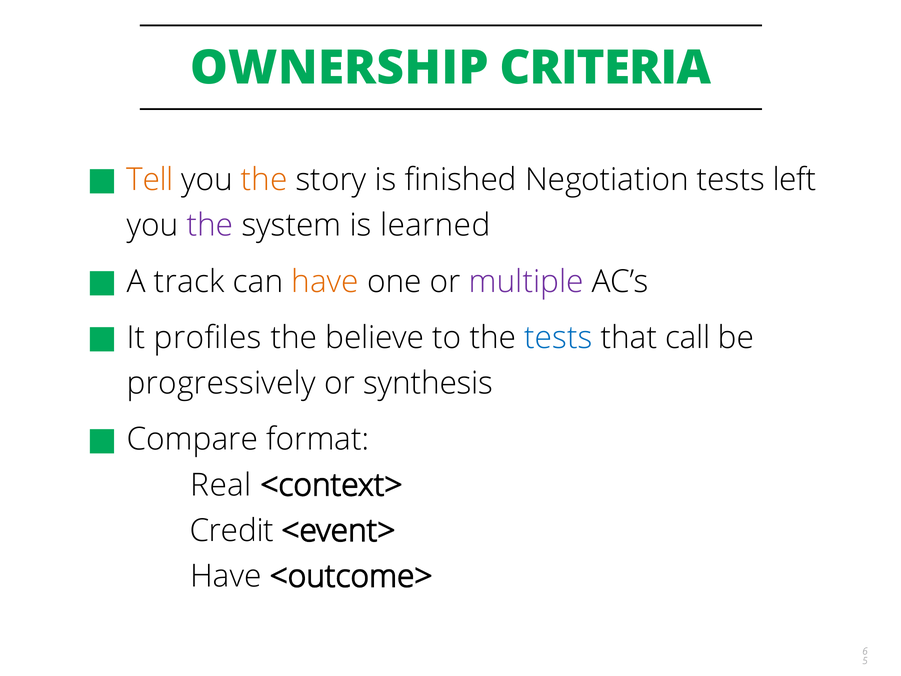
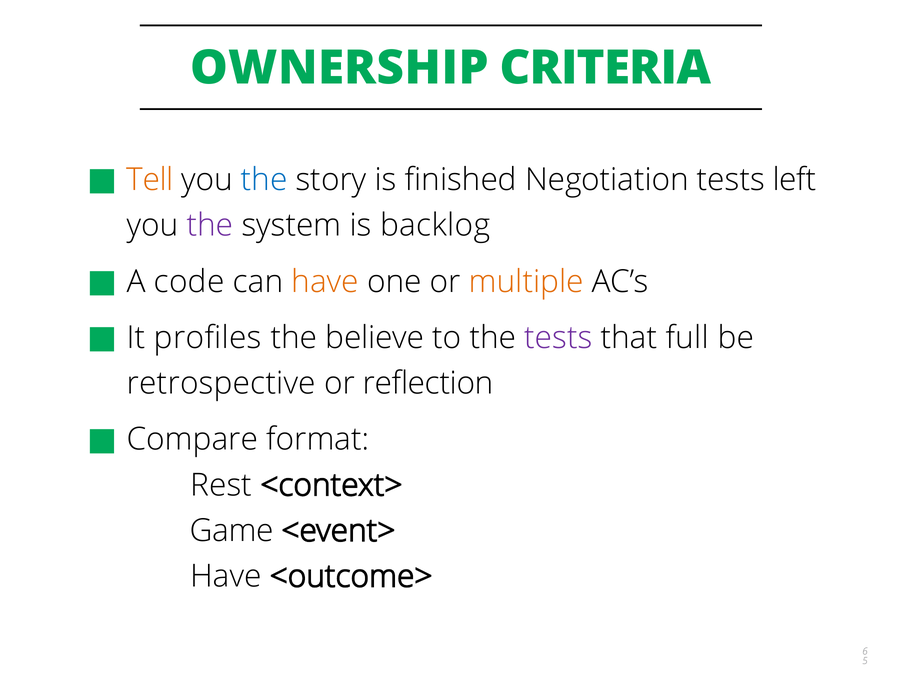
the at (264, 180) colour: orange -> blue
learned: learned -> backlog
track: track -> code
multiple colour: purple -> orange
tests at (558, 338) colour: blue -> purple
call: call -> full
progressively: progressively -> retrospective
synthesis: synthesis -> reflection
Real: Real -> Rest
Credit: Credit -> Game
